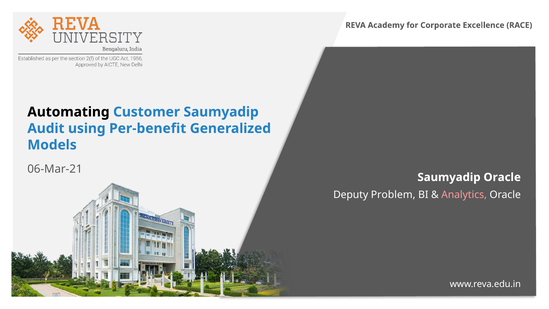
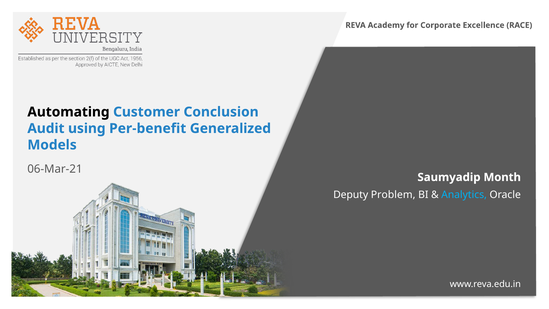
Customer Saumyadip: Saumyadip -> Conclusion
Saumyadip Oracle: Oracle -> Month
Analytics colour: pink -> light blue
